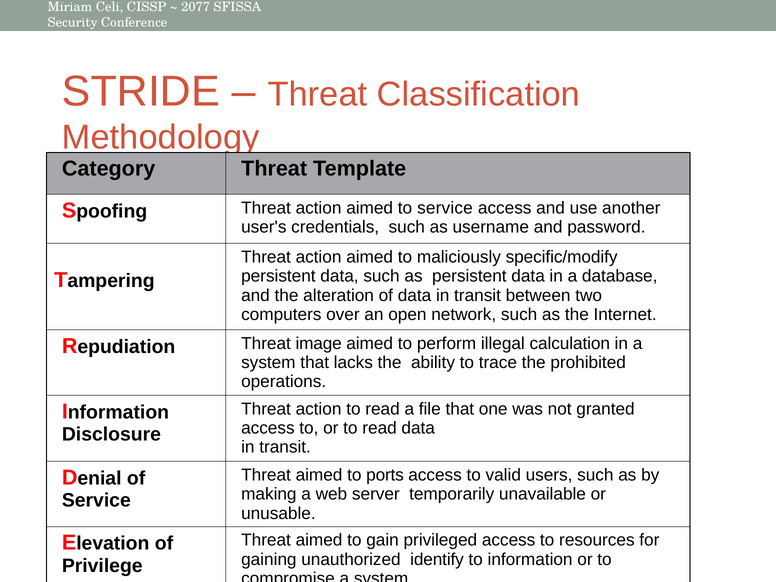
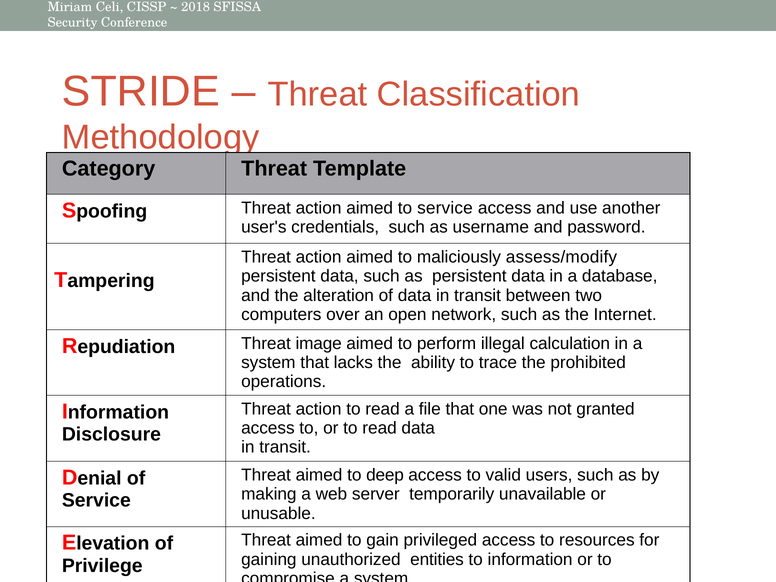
2077: 2077 -> 2018
specific/modify: specific/modify -> assess/modify
ports: ports -> deep
identify: identify -> entities
